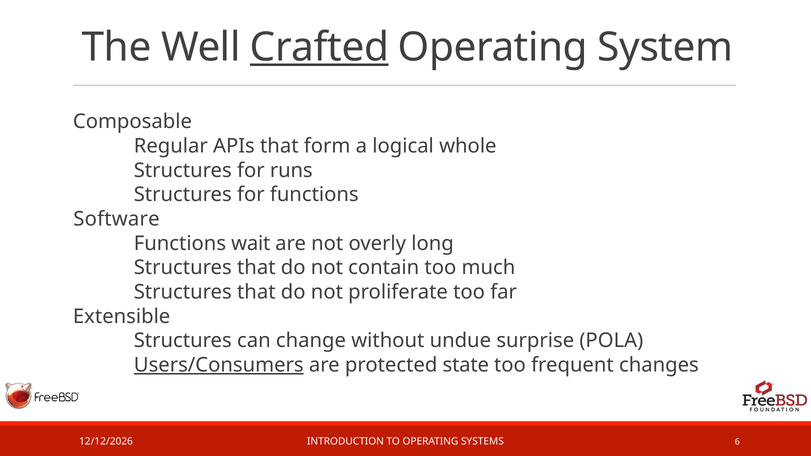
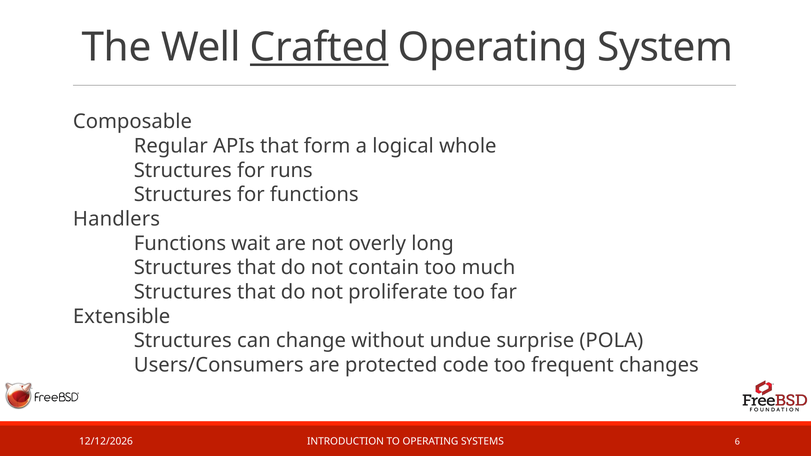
Software: Software -> Handlers
Users/Consumers underline: present -> none
state: state -> code
